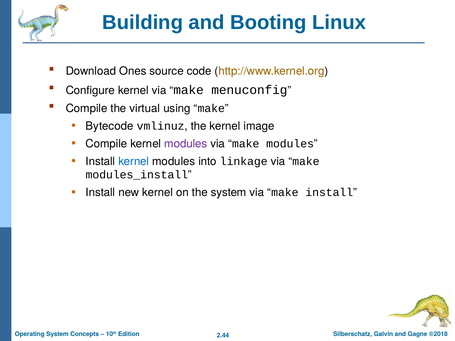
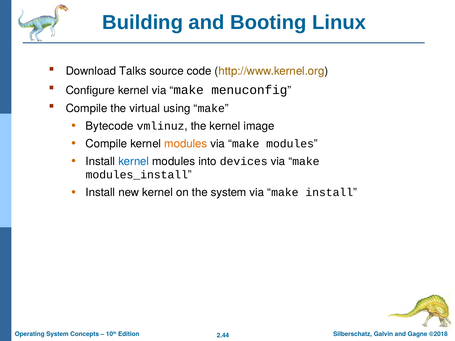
Ones: Ones -> Talks
modules at (186, 144) colour: purple -> orange
linkage: linkage -> devices
